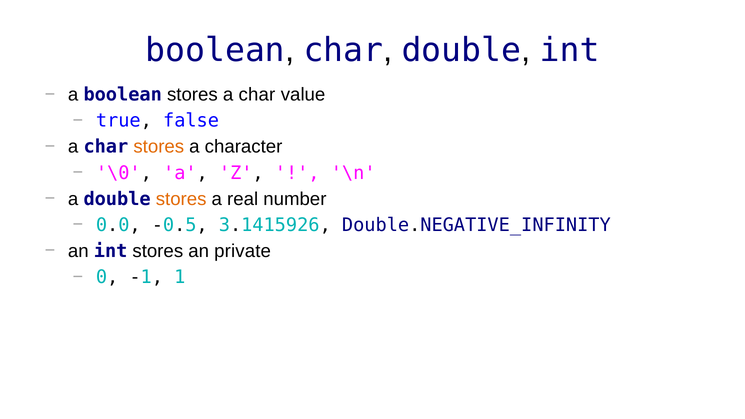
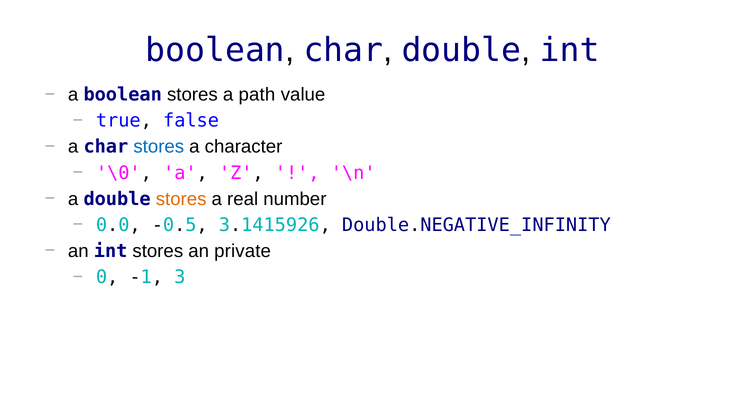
stores a char: char -> path
stores at (159, 147) colour: orange -> blue
1: 1 -> 3
